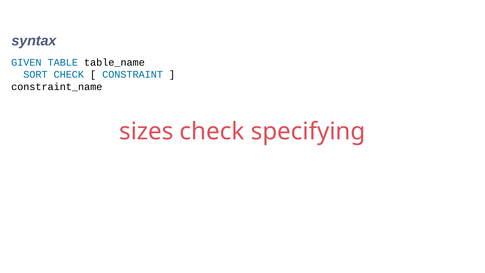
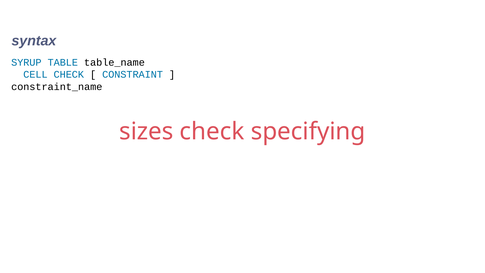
GIVEN: GIVEN -> SYRUP
SORT: SORT -> CELL
